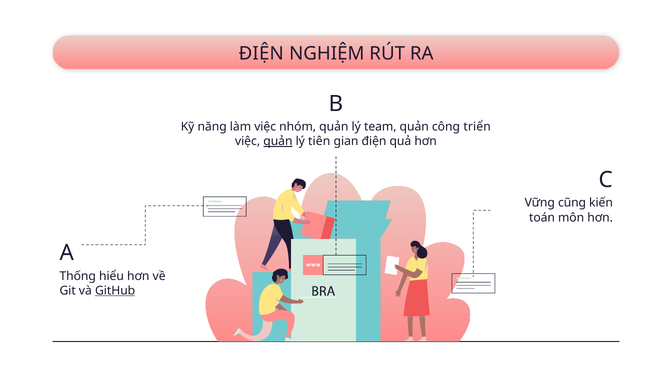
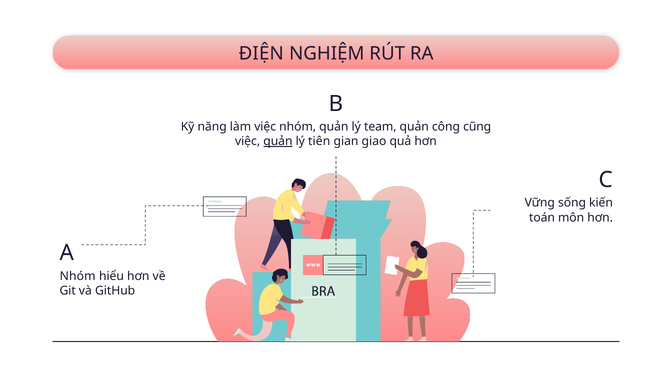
triển: triển -> cũng
gian điện: điện -> giao
cũng: cũng -> sống
Thống at (78, 276): Thống -> Nhóm
GitHub underline: present -> none
